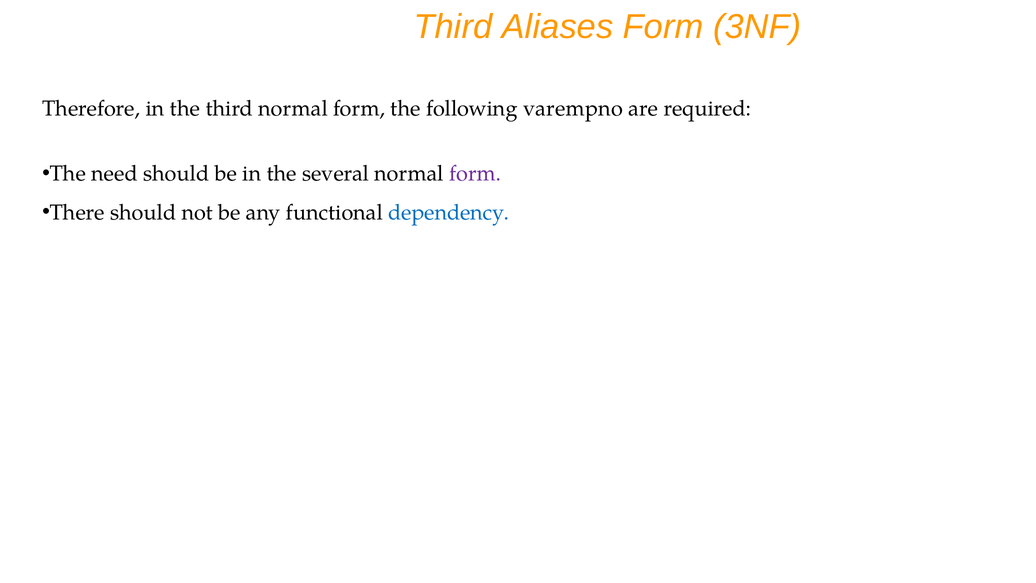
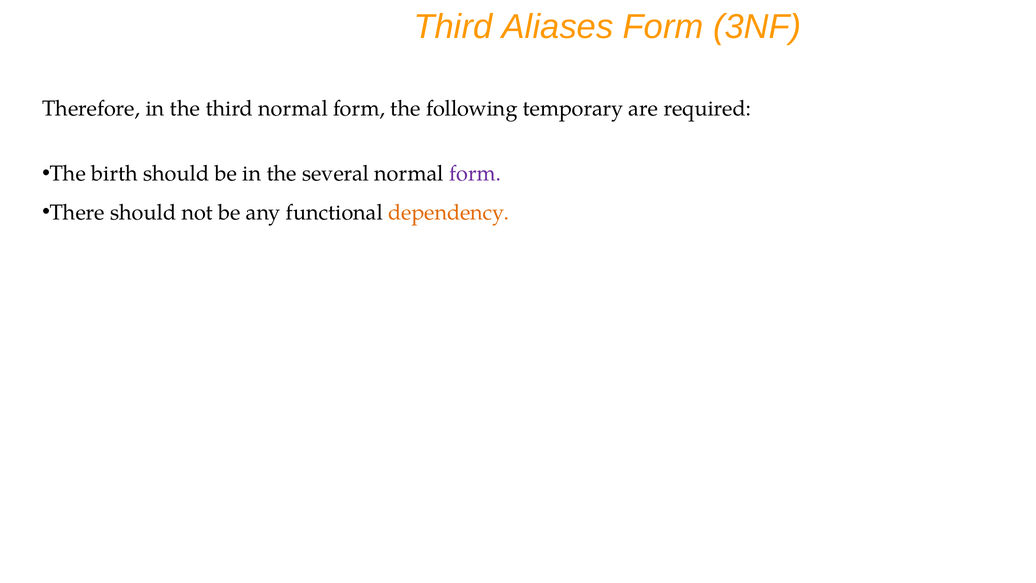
varempno: varempno -> temporary
need: need -> birth
dependency colour: blue -> orange
